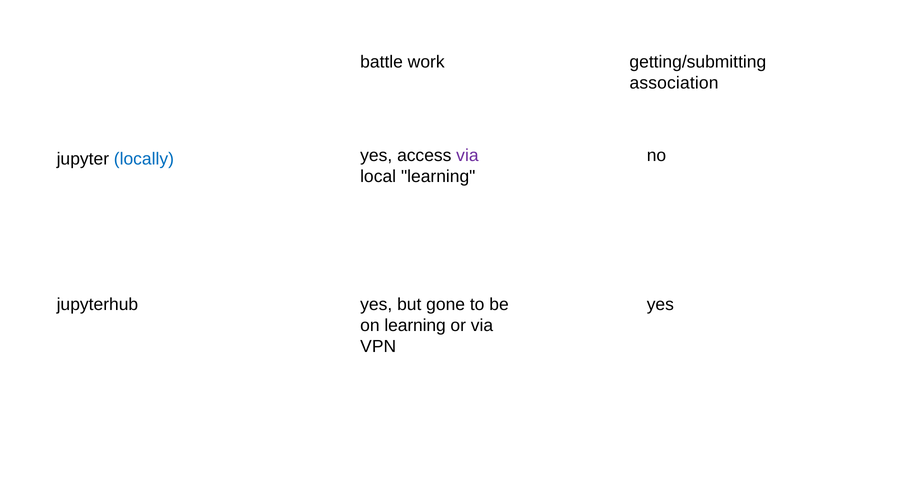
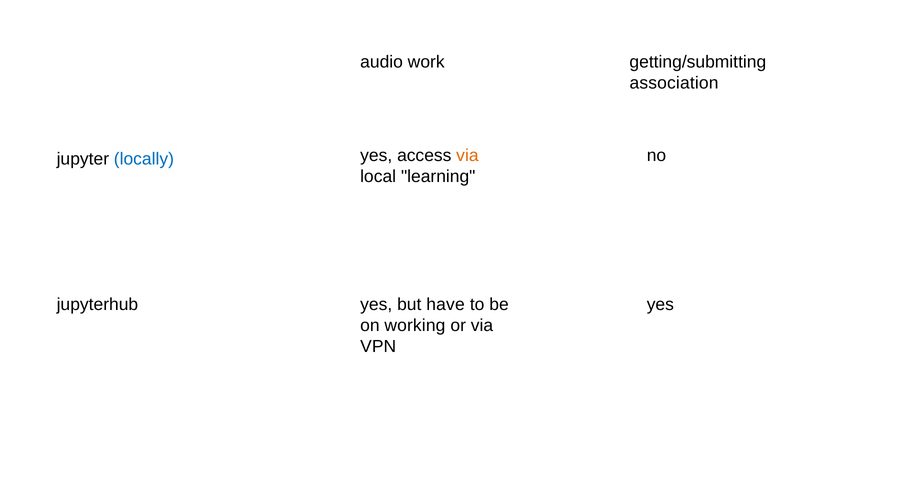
battle: battle -> audio
via at (467, 156) colour: purple -> orange
gone: gone -> have
on learning: learning -> working
